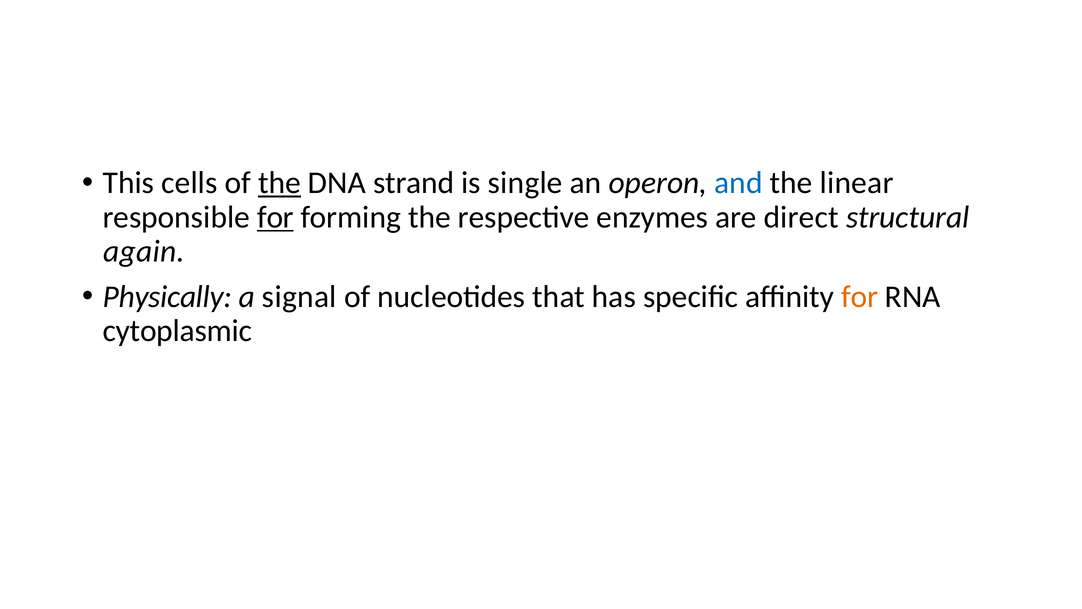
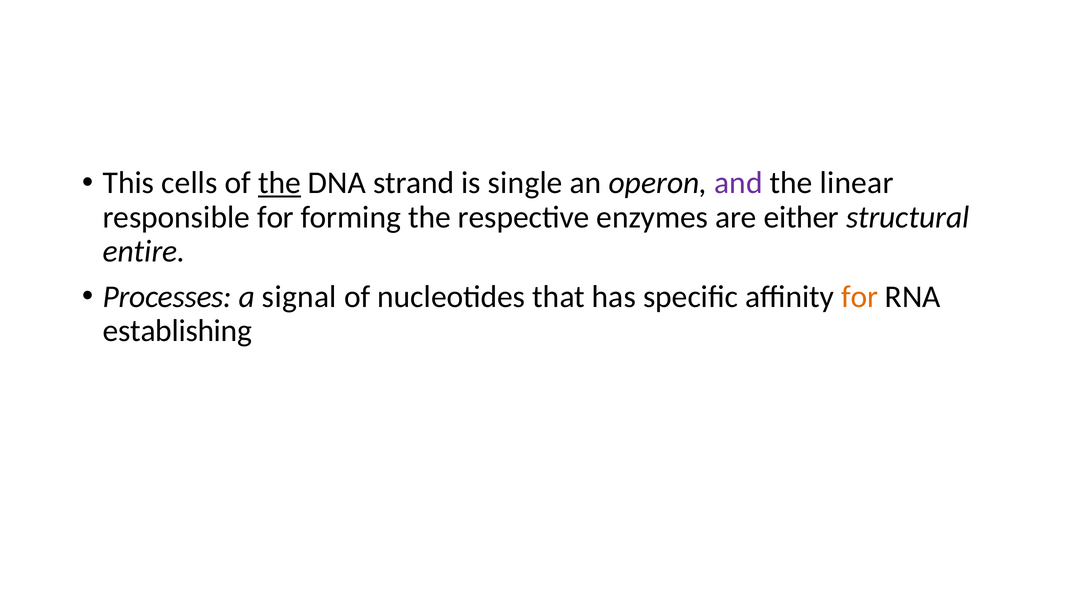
and colour: blue -> purple
for at (276, 217) underline: present -> none
direct: direct -> either
again: again -> entire
Physically: Physically -> Processes
cytoplasmic: cytoplasmic -> establishing
